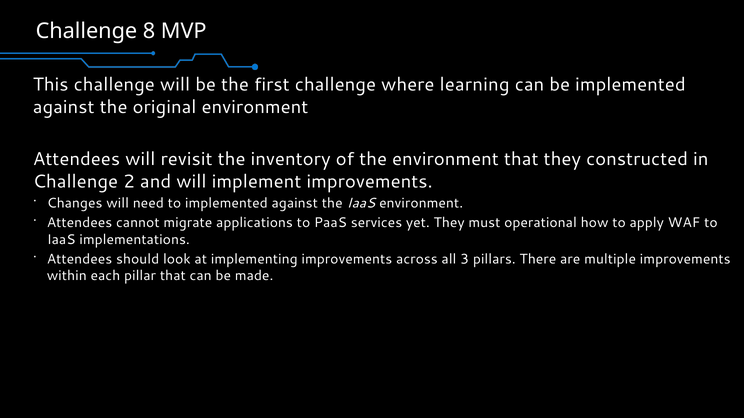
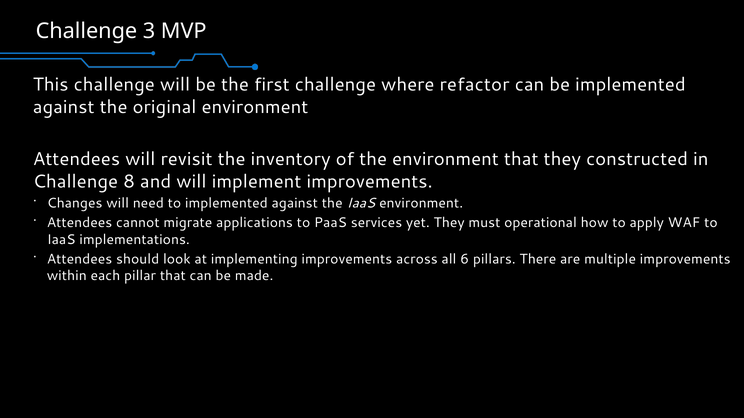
8: 8 -> 3
learning: learning -> refactor
2: 2 -> 8
3: 3 -> 6
